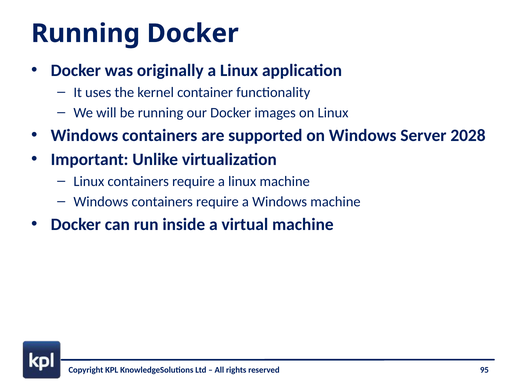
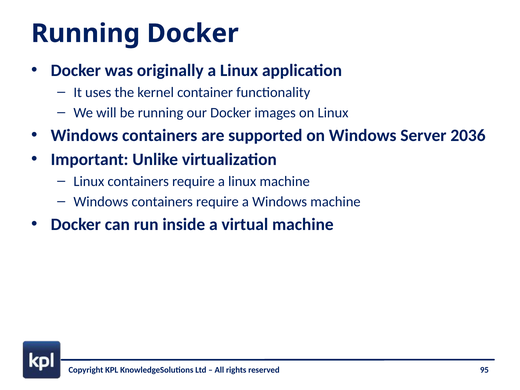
2028: 2028 -> 2036
